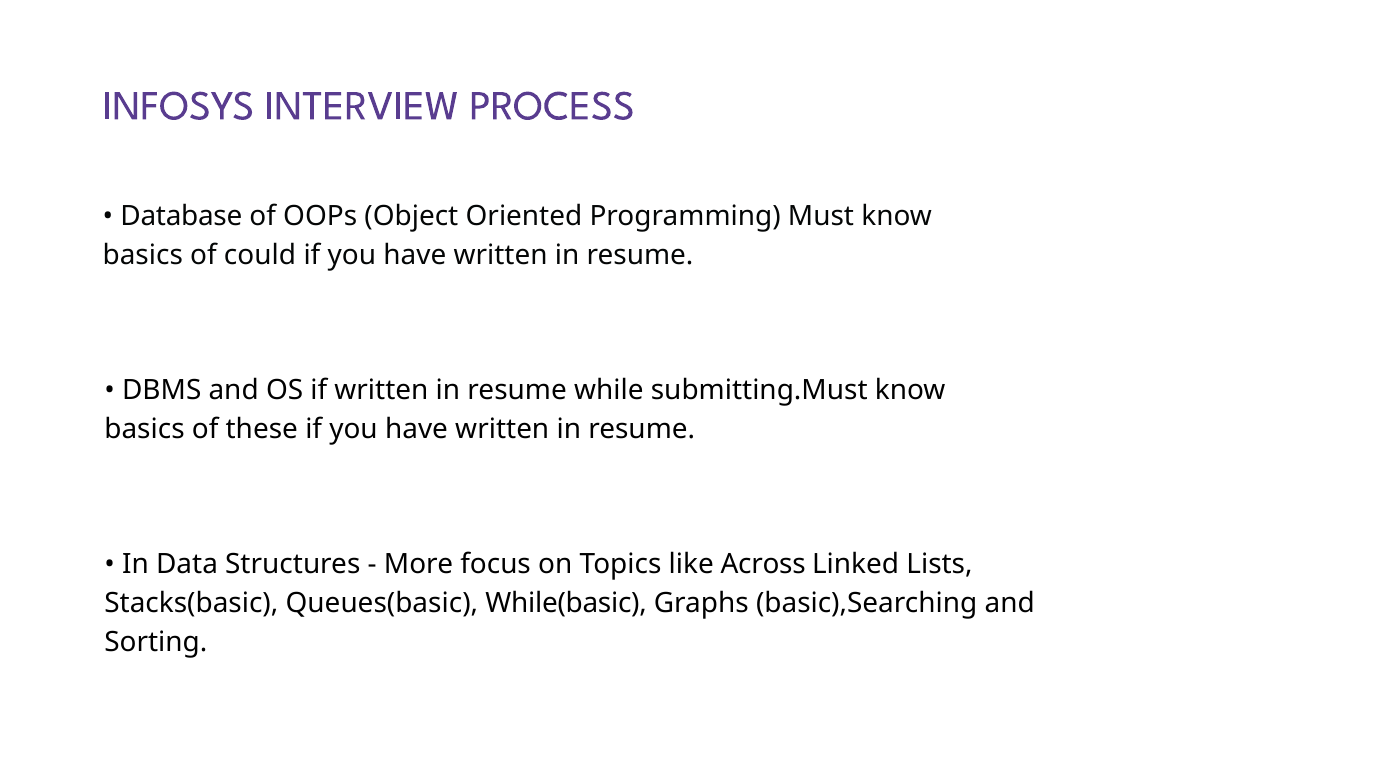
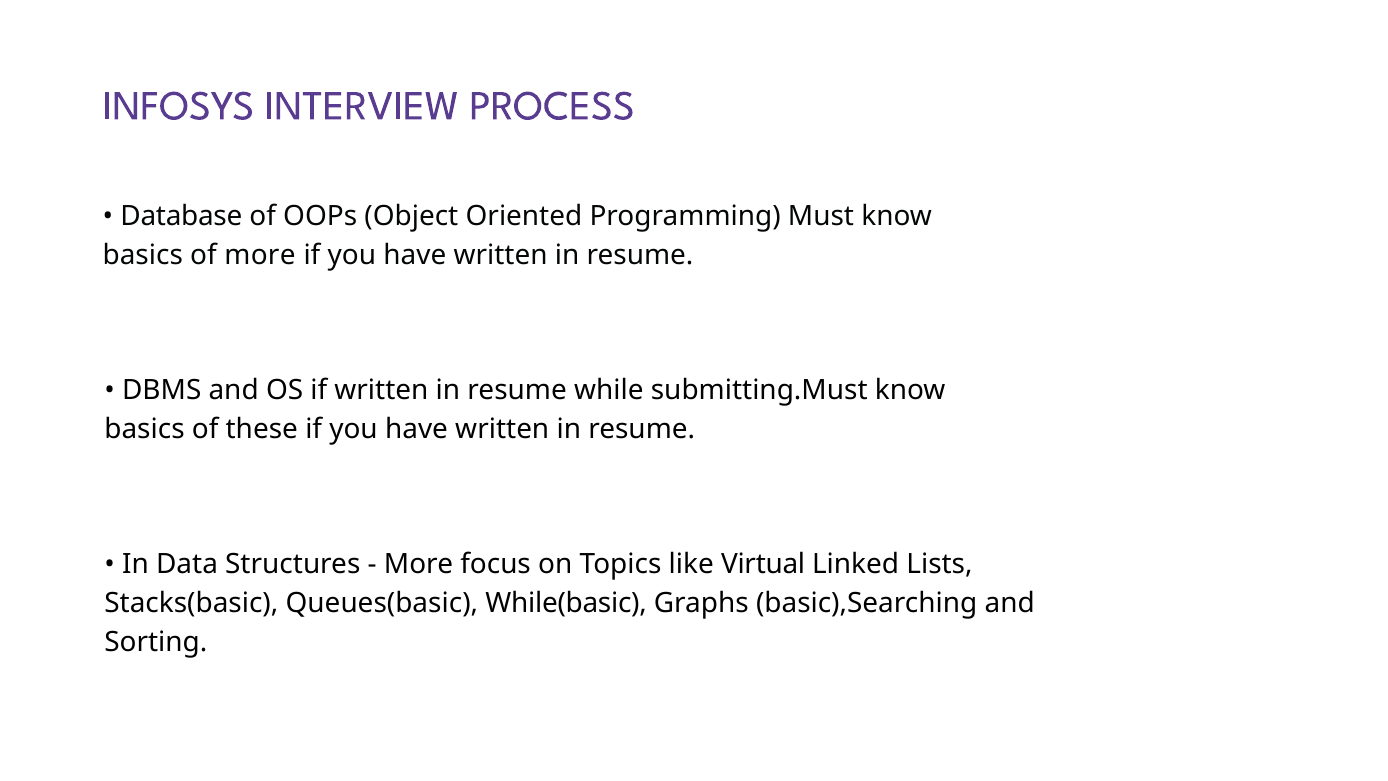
of could: could -> more
Across: Across -> Virtual
